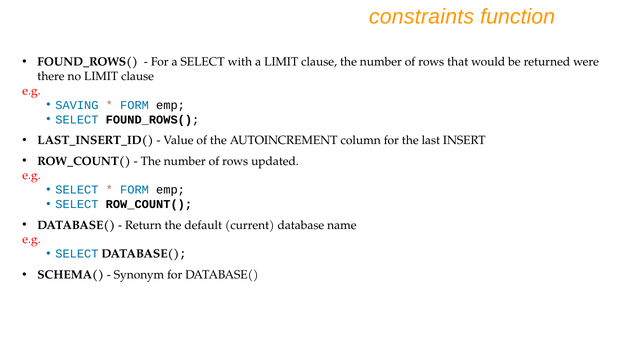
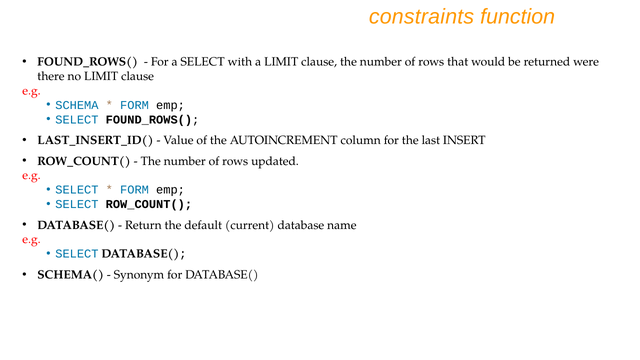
SAVING: SAVING -> SCHEMA
